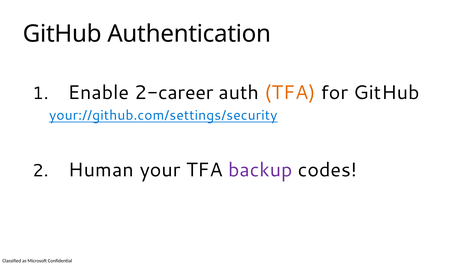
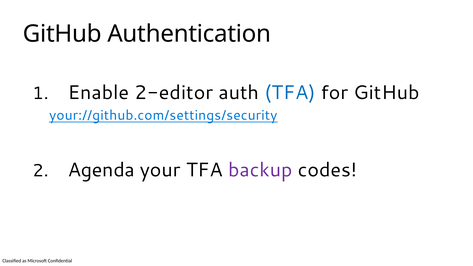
2-career: 2-career -> 2-editor
TFA at (290, 93) colour: orange -> blue
Human: Human -> Agenda
